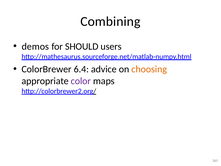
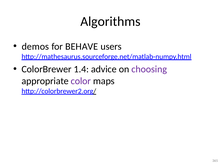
Combining: Combining -> Algorithms
SHOULD: SHOULD -> BEHAVE
6.4: 6.4 -> 1.4
choosing colour: orange -> purple
